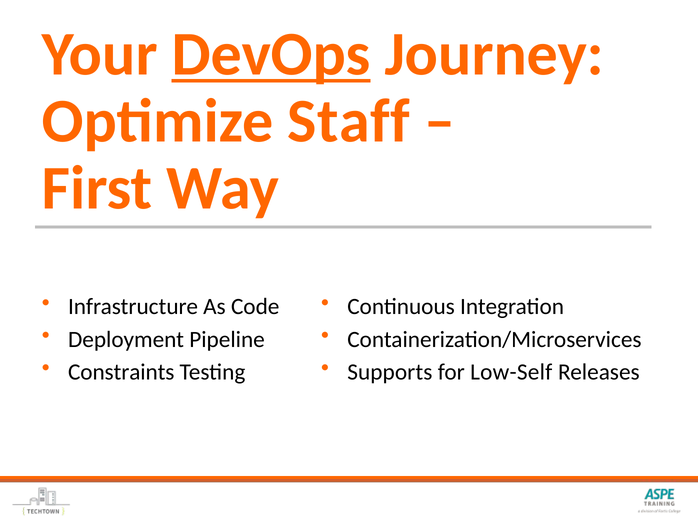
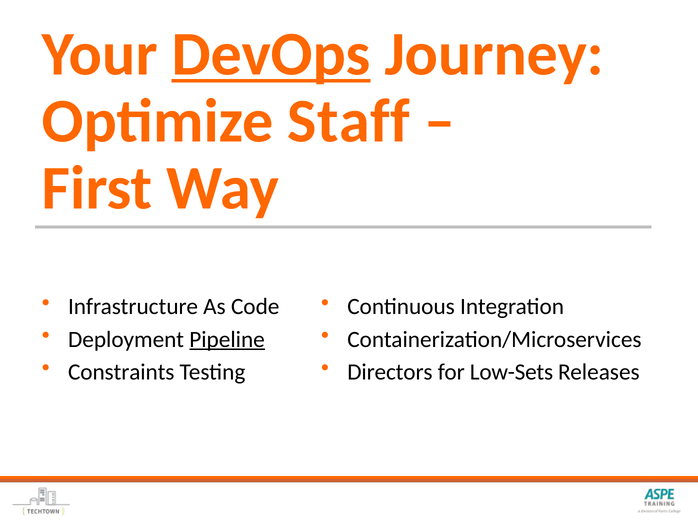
Pipeline underline: none -> present
Supports: Supports -> Directors
Low-Self: Low-Self -> Low-Sets
